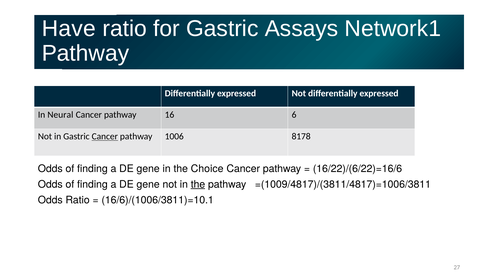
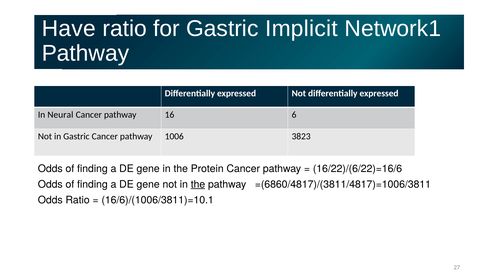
Assays: Assays -> Implicit
Cancer at (105, 137) underline: present -> none
8178: 8178 -> 3823
Choice: Choice -> Protein
=(1009/4817)/(3811/4817)=1006/3811: =(1009/4817)/(3811/4817)=1006/3811 -> =(6860/4817)/(3811/4817)=1006/3811
